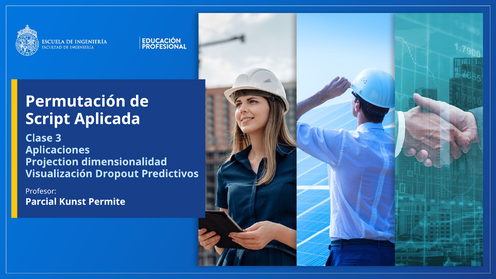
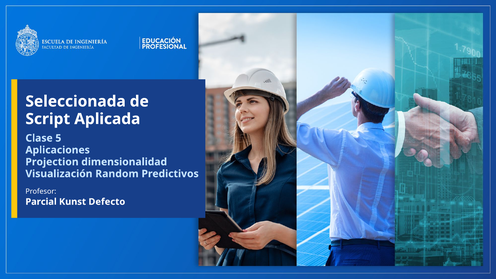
Permutación: Permutación -> Seleccionada
3: 3 -> 5
Dropout: Dropout -> Random
Permite: Permite -> Defecto
